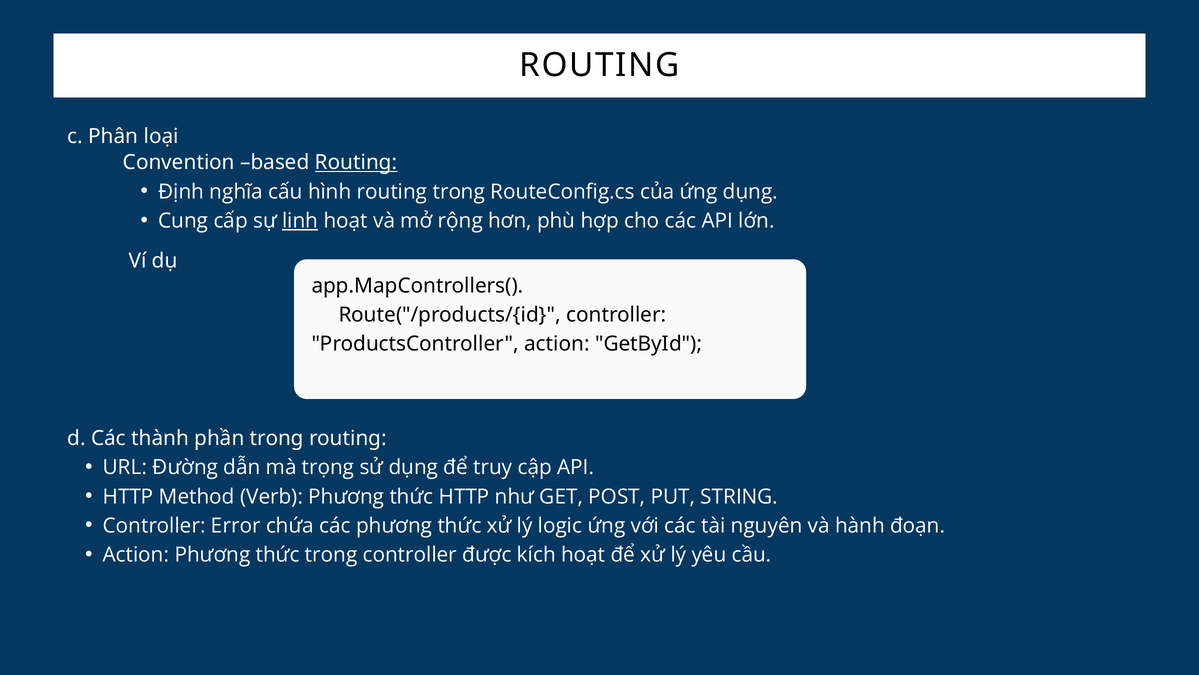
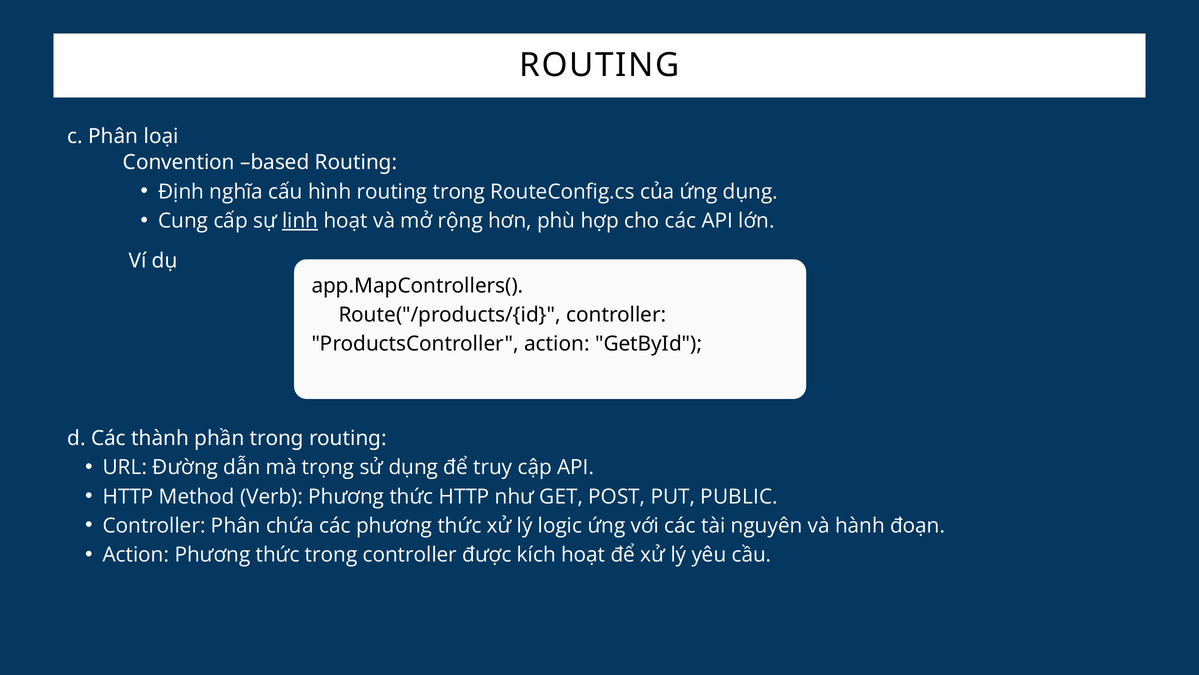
Routing at (356, 162) underline: present -> none
STRING: STRING -> PUBLIC
Controller Error: Error -> Phân
